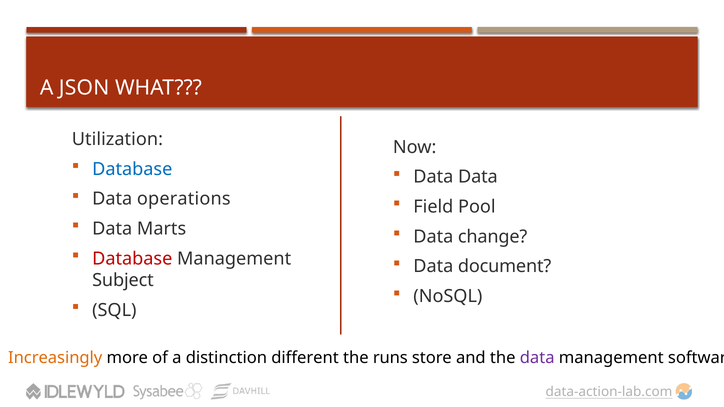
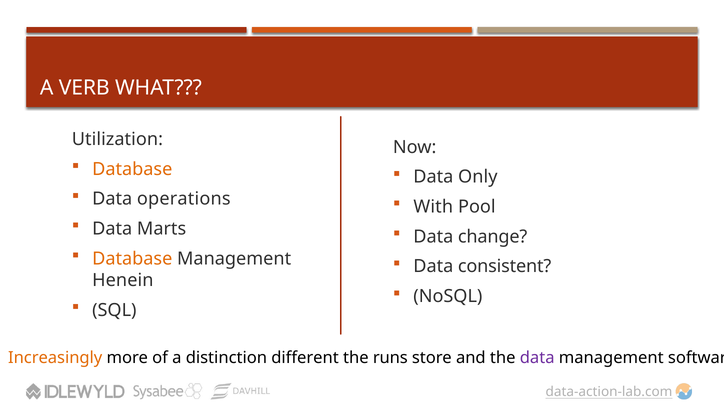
JSON: JSON -> VERB
Database at (132, 169) colour: blue -> orange
Data Data: Data -> Only
Field: Field -> With
Database at (132, 259) colour: red -> orange
document: document -> consistent
Subject: Subject -> Henein
